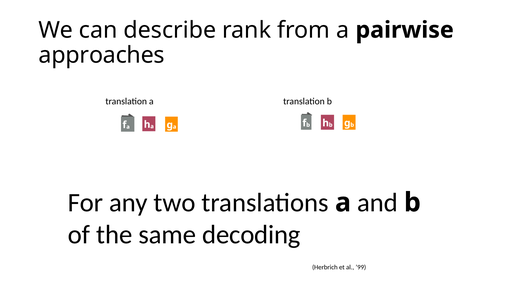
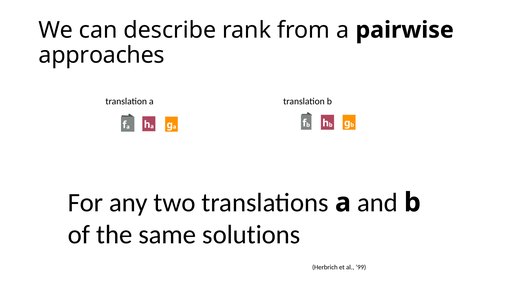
decoding: decoding -> solutions
